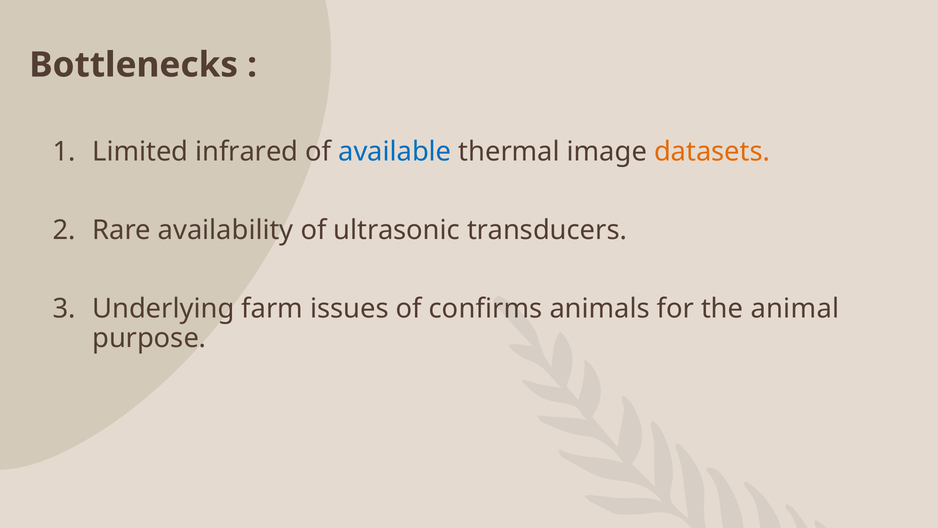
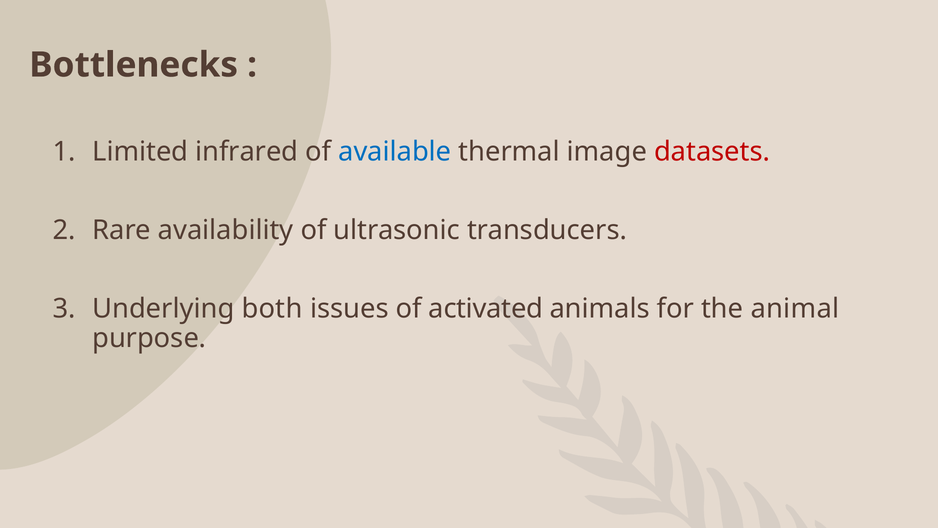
datasets colour: orange -> red
farm: farm -> both
confirms: confirms -> activated
